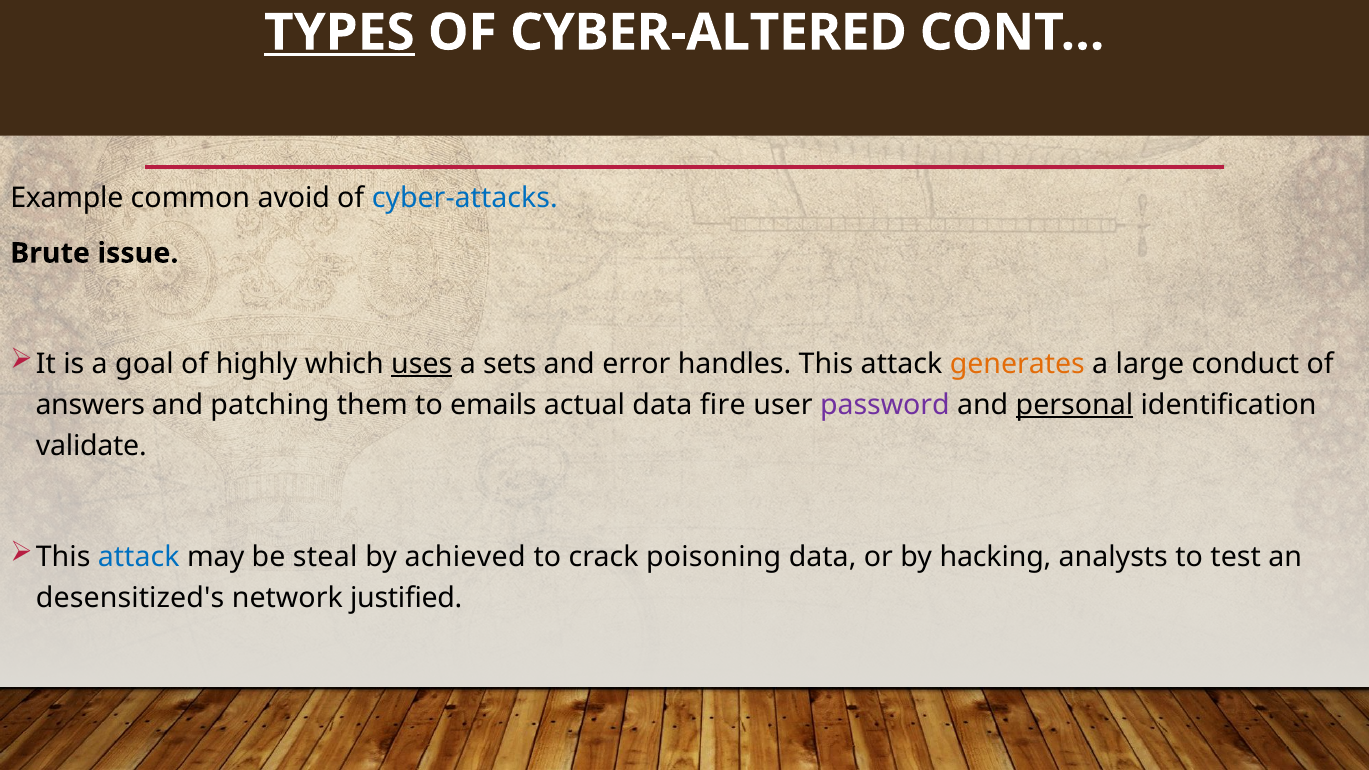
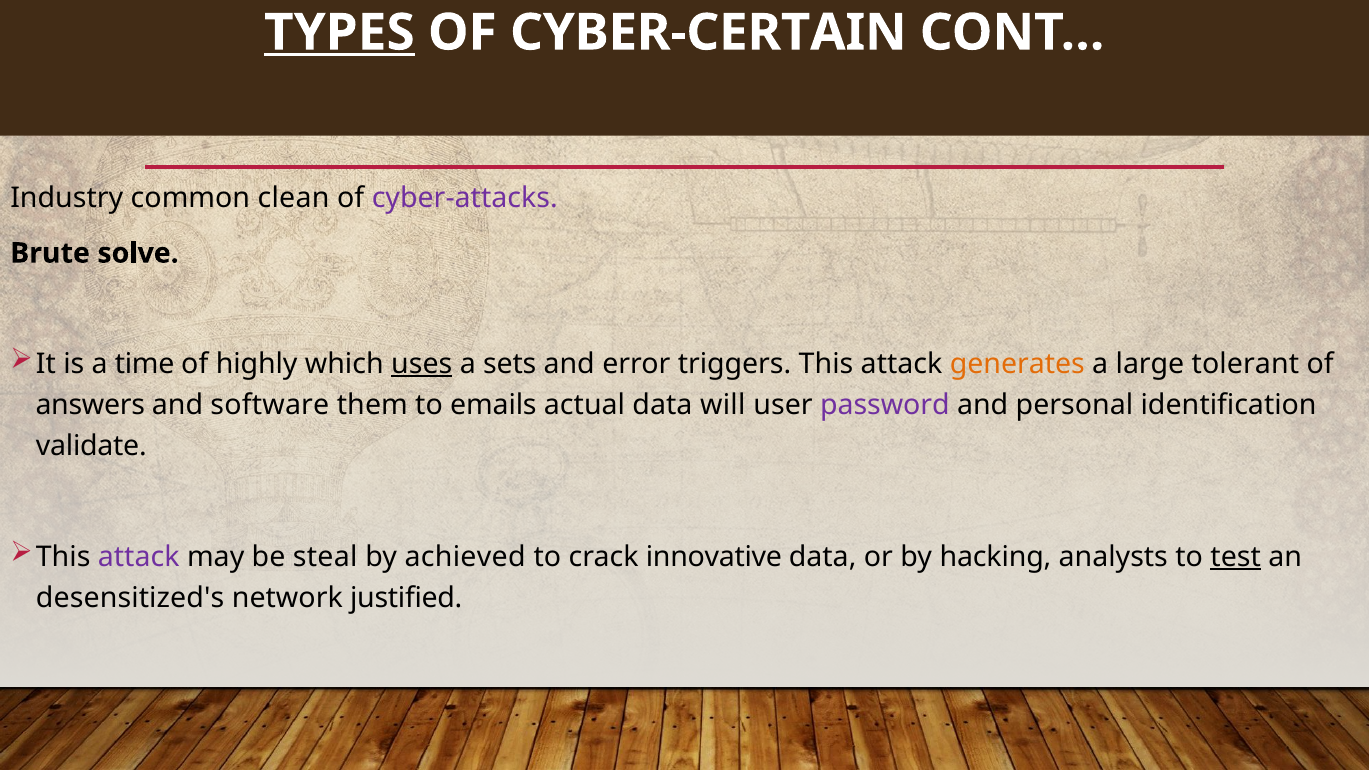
CYBER-ALTERED: CYBER-ALTERED -> CYBER-CERTAIN
Example: Example -> Industry
avoid: avoid -> clean
cyber-attacks colour: blue -> purple
issue: issue -> solve
goal: goal -> time
handles: handles -> triggers
conduct: conduct -> tolerant
patching: patching -> software
fire: fire -> will
personal underline: present -> none
attack at (139, 557) colour: blue -> purple
poisoning: poisoning -> innovative
test underline: none -> present
